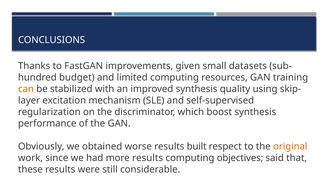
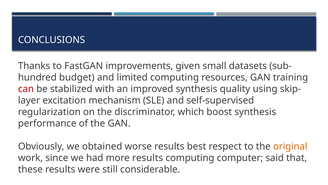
can colour: orange -> red
built: built -> best
objectives: objectives -> computer
